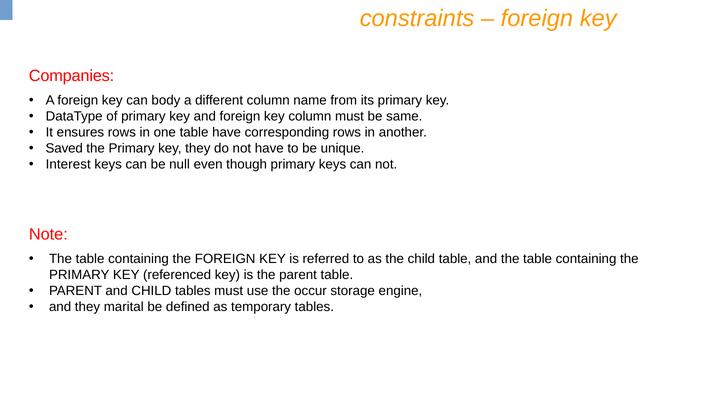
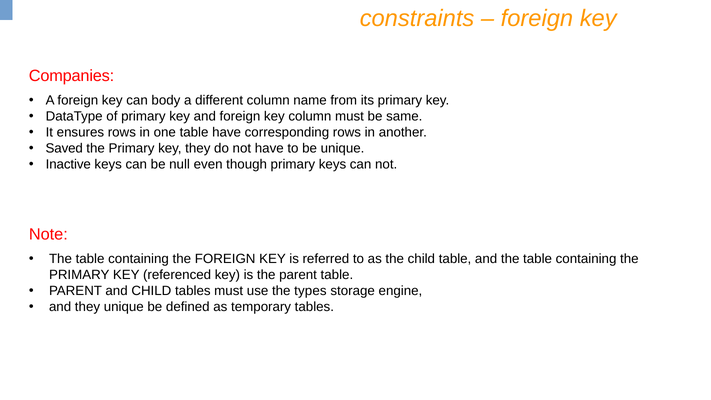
Interest: Interest -> Inactive
occur: occur -> types
they marital: marital -> unique
